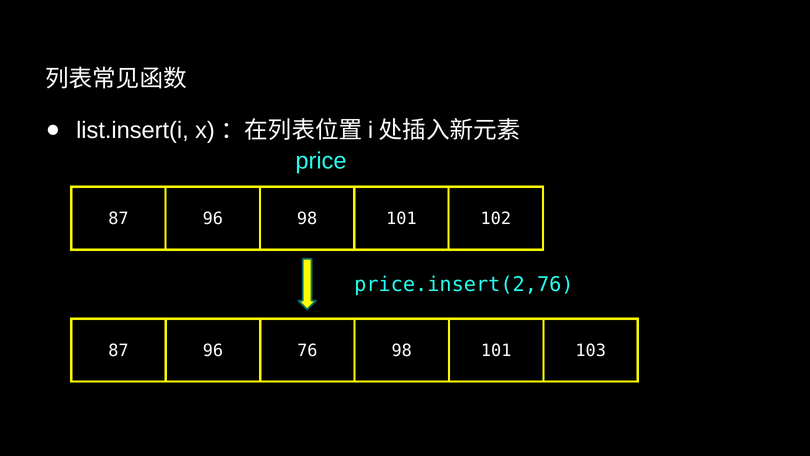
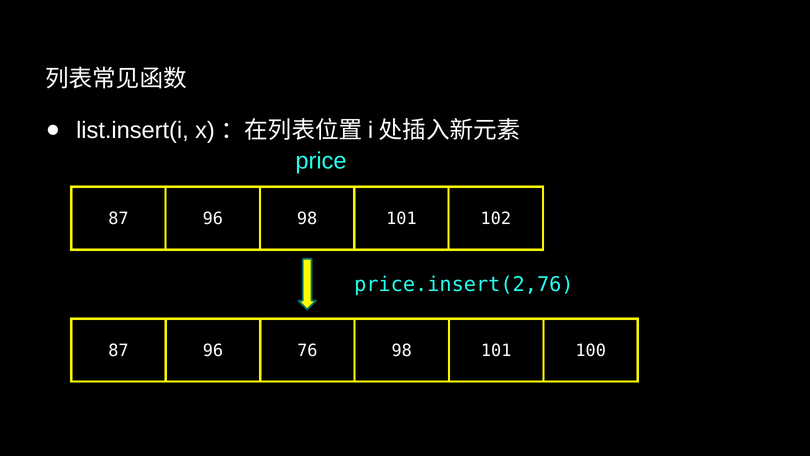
103: 103 -> 100
